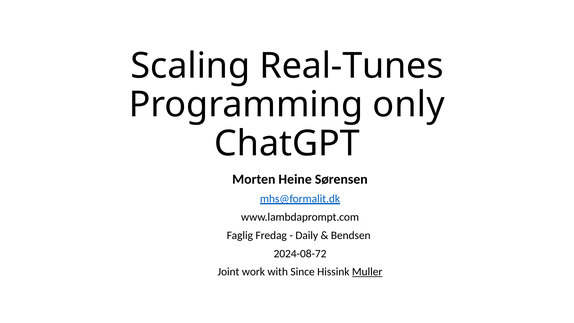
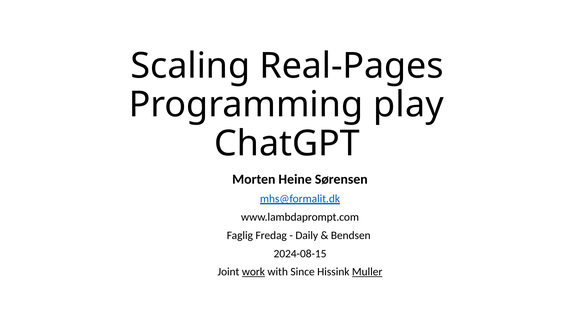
Real-Tunes: Real-Tunes -> Real-Pages
only: only -> play
2024-08-72: 2024-08-72 -> 2024-08-15
work underline: none -> present
